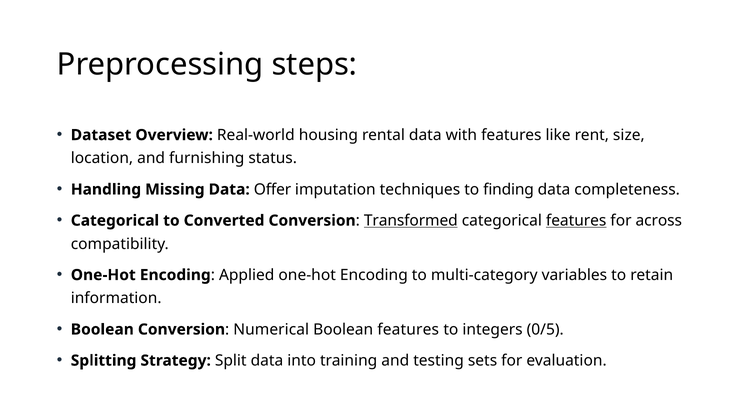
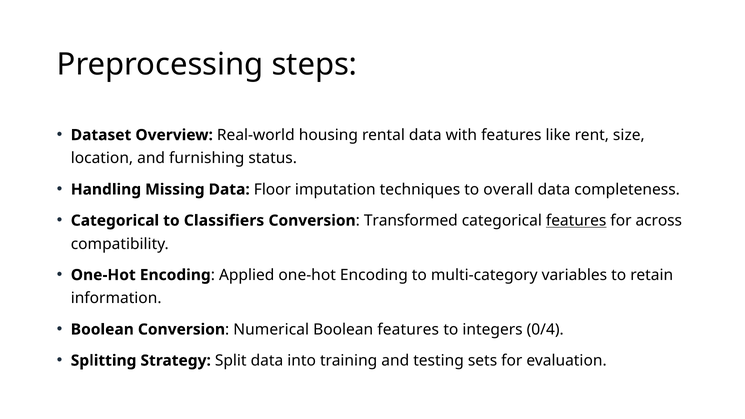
Offer: Offer -> Floor
finding: finding -> overall
Converted: Converted -> Classifiers
Transformed underline: present -> none
0/5: 0/5 -> 0/4
